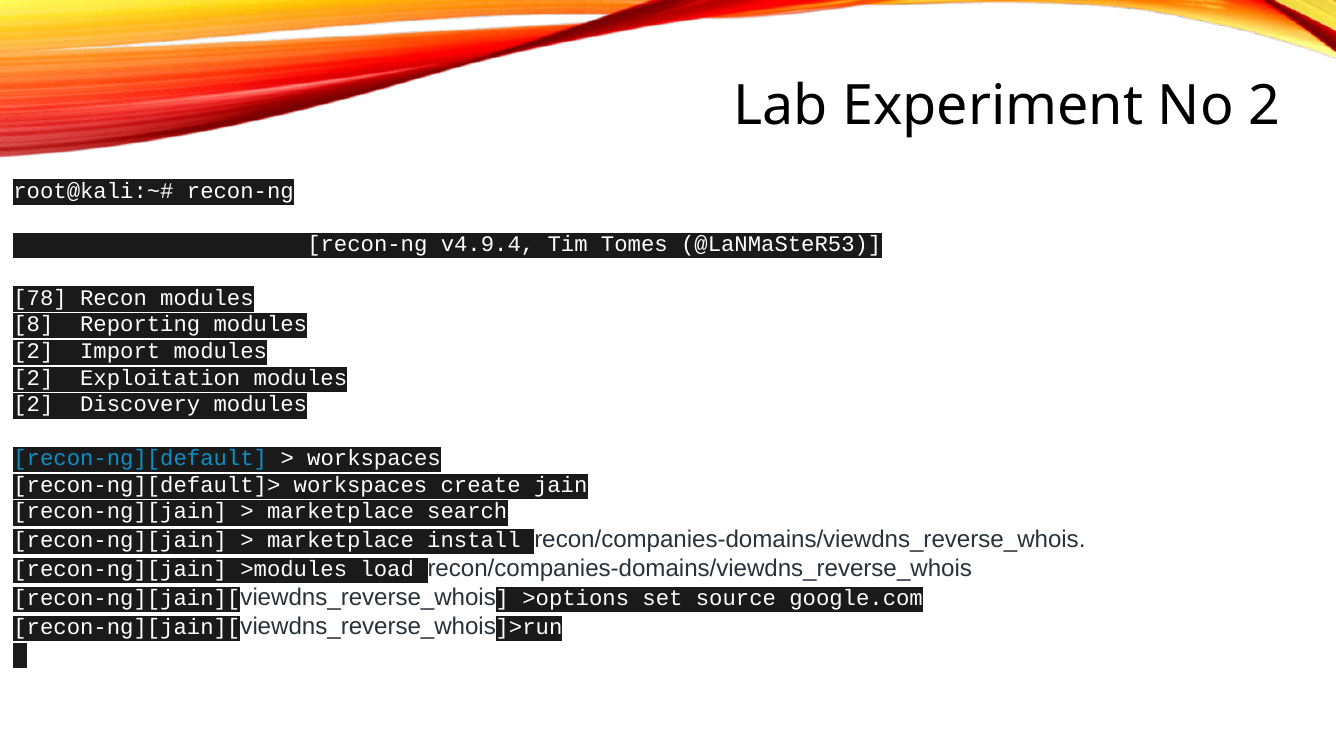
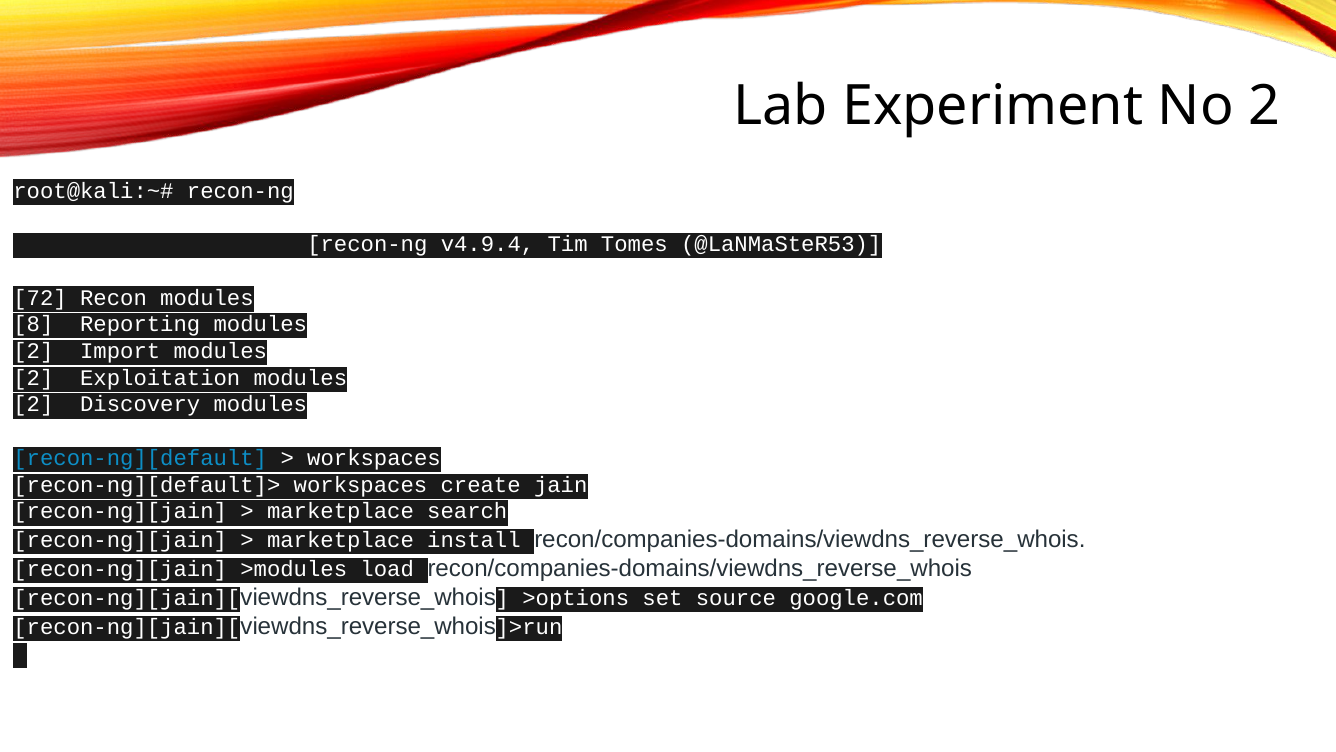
78: 78 -> 72
